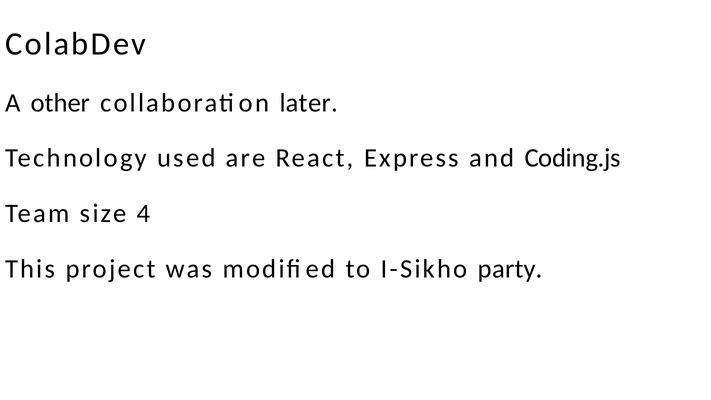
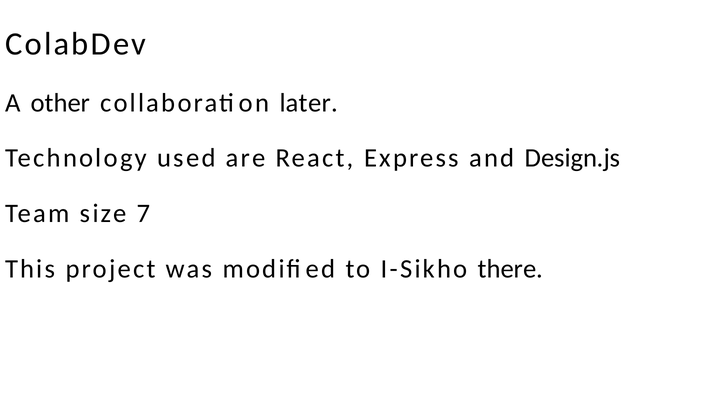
Coding.js: Coding.js -> Design.js
4: 4 -> 7
party: party -> there
